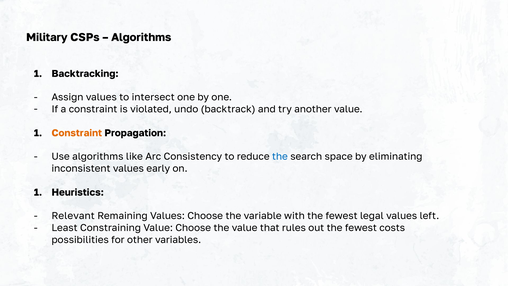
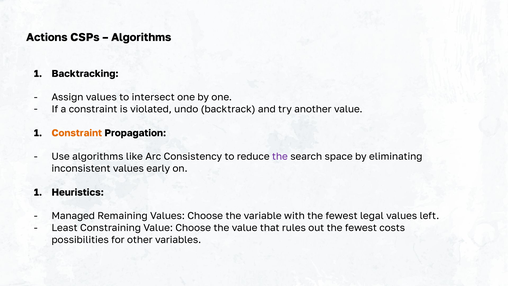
Military: Military -> Actions
the at (280, 157) colour: blue -> purple
Relevant: Relevant -> Managed
